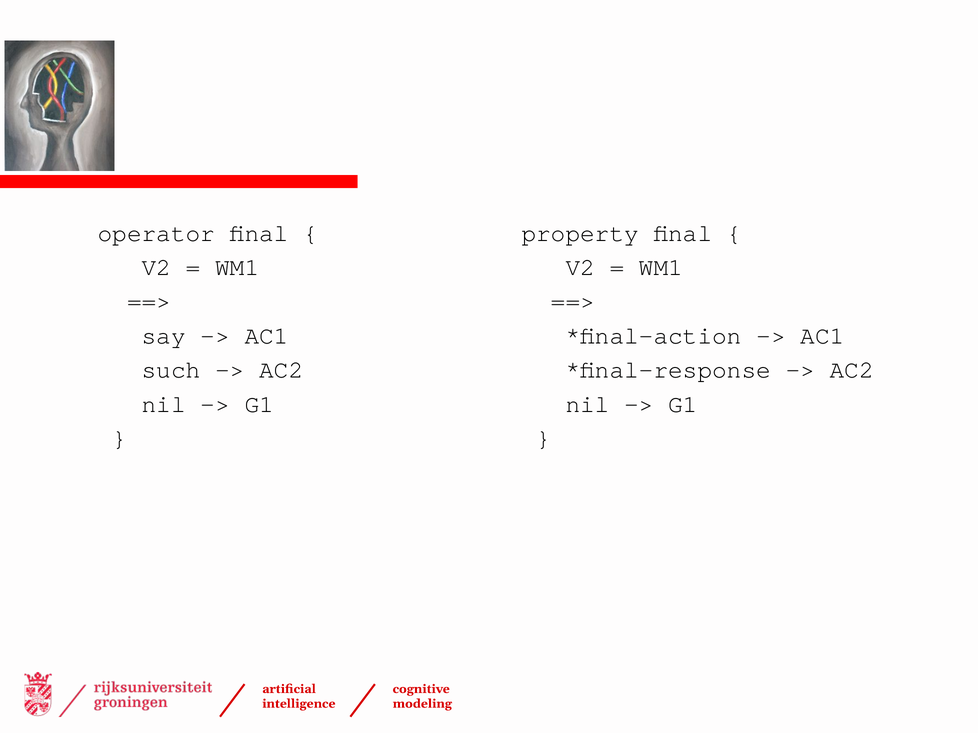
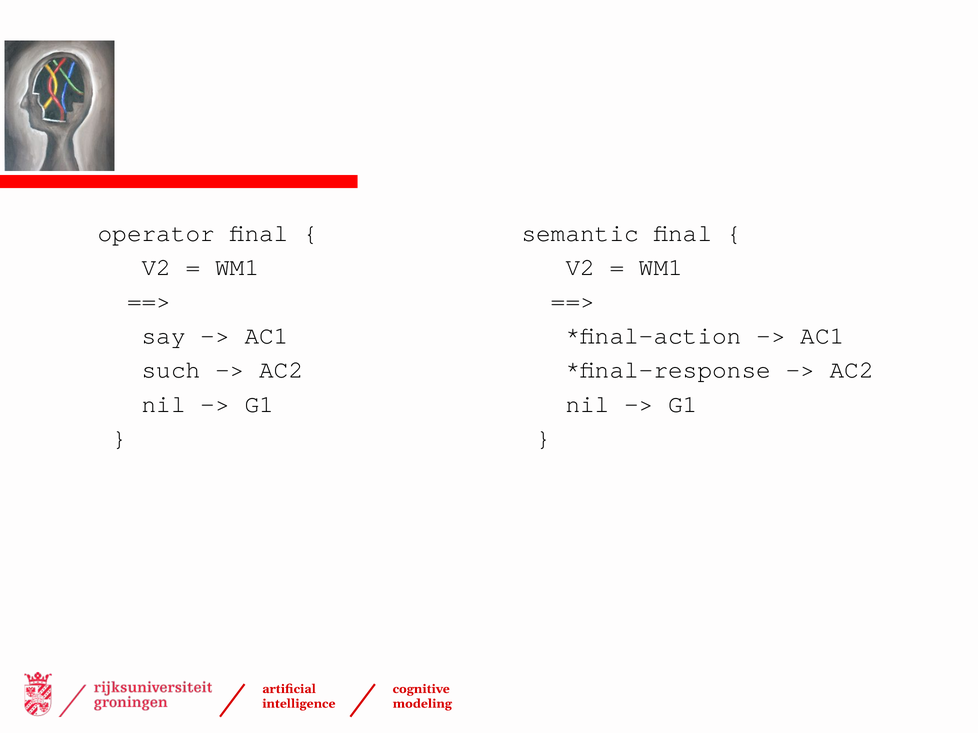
property: property -> semantic
